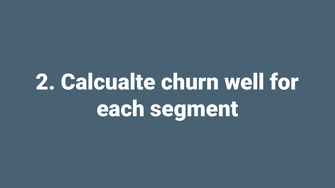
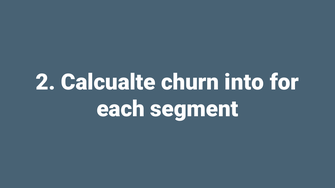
well: well -> into
